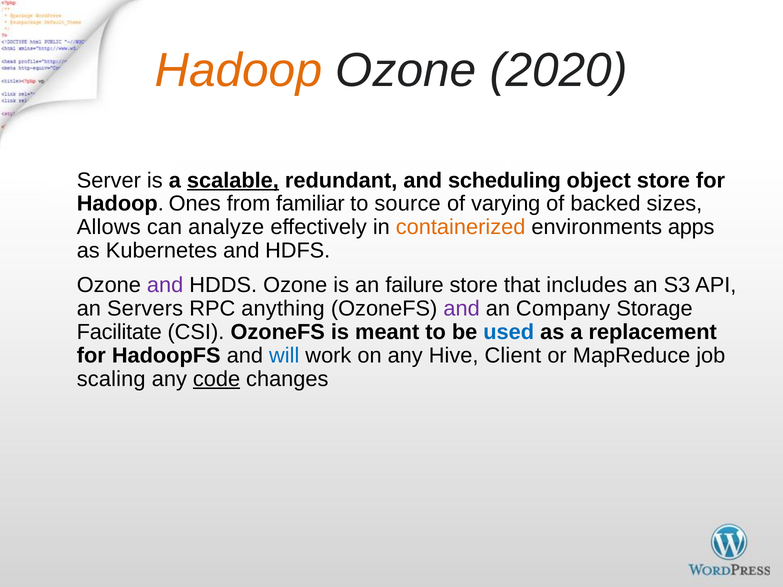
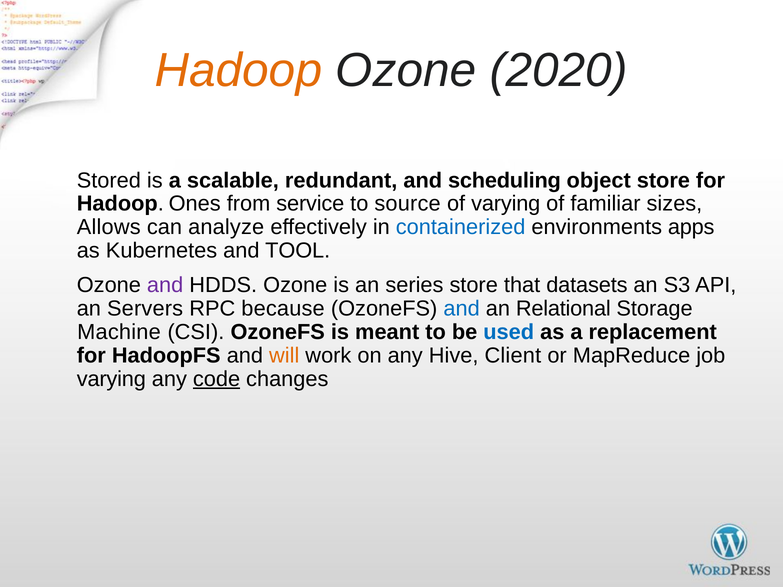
Server: Server -> Stored
scalable underline: present -> none
familiar: familiar -> service
backed: backed -> familiar
containerized colour: orange -> blue
HDFS: HDFS -> TOOL
failure: failure -> series
includes: includes -> datasets
anything: anything -> because
and at (462, 309) colour: purple -> blue
Company: Company -> Relational
Facilitate: Facilitate -> Machine
will colour: blue -> orange
scaling at (111, 379): scaling -> varying
